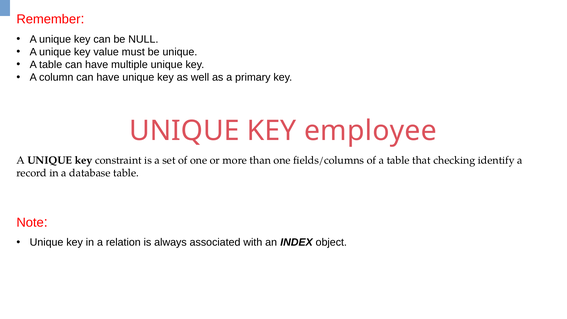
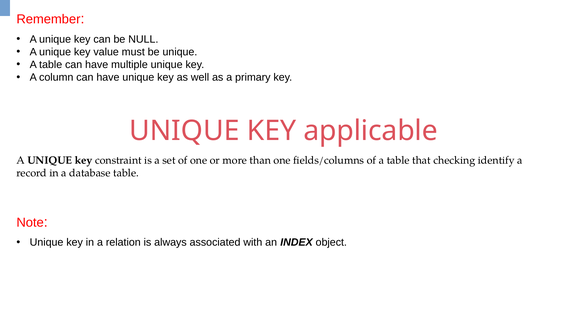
employee: employee -> applicable
